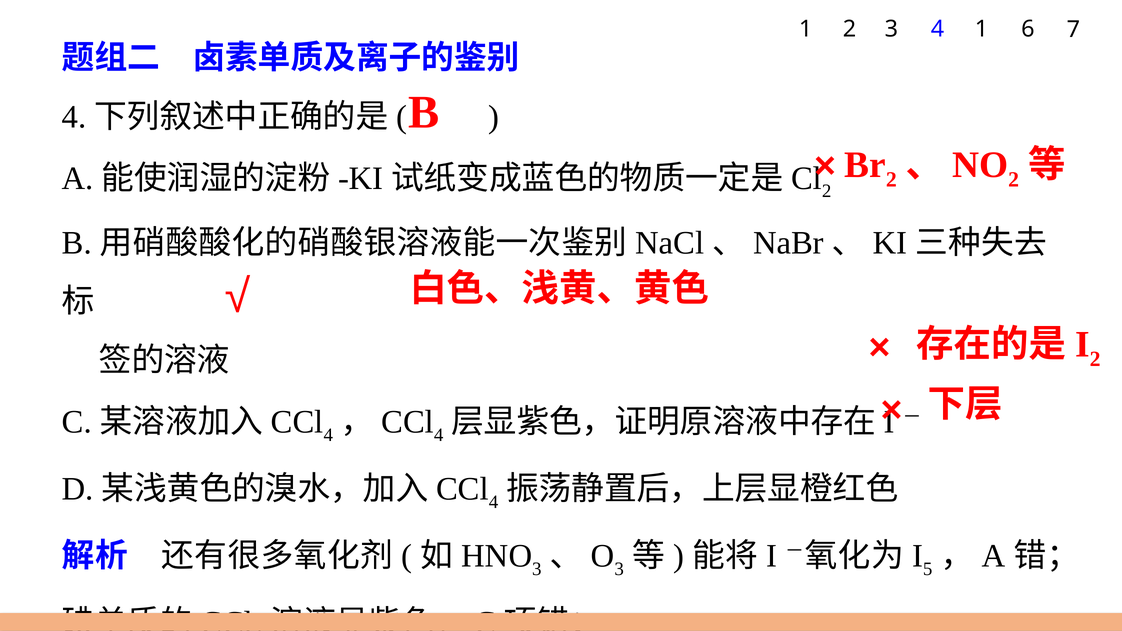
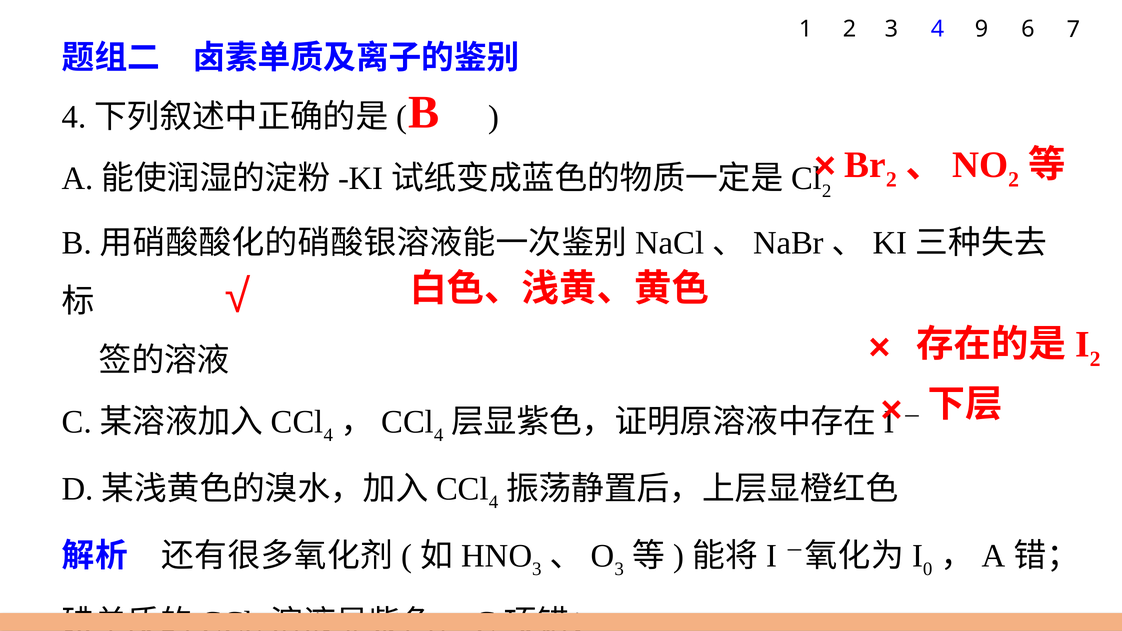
4 1: 1 -> 9
5: 5 -> 0
